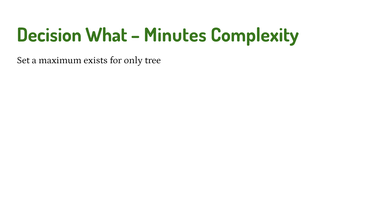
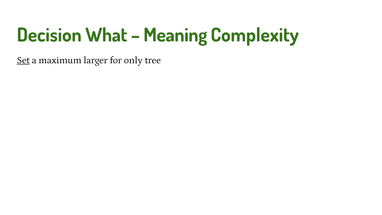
Minutes: Minutes -> Meaning
Set underline: none -> present
exists: exists -> larger
